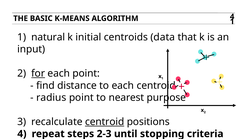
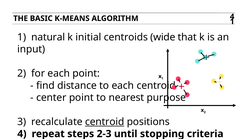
data: data -> wide
for underline: present -> none
radius: radius -> center
